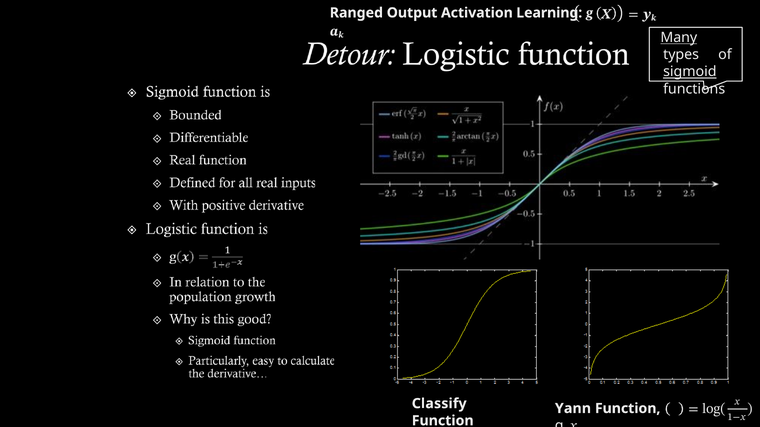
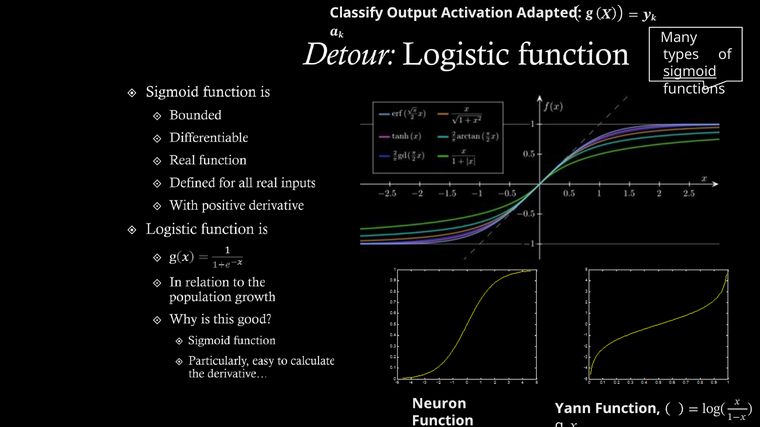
Ranged: Ranged -> Classify
Learning: Learning -> Adapted
Many underline: present -> none
Classify: Classify -> Neuron
